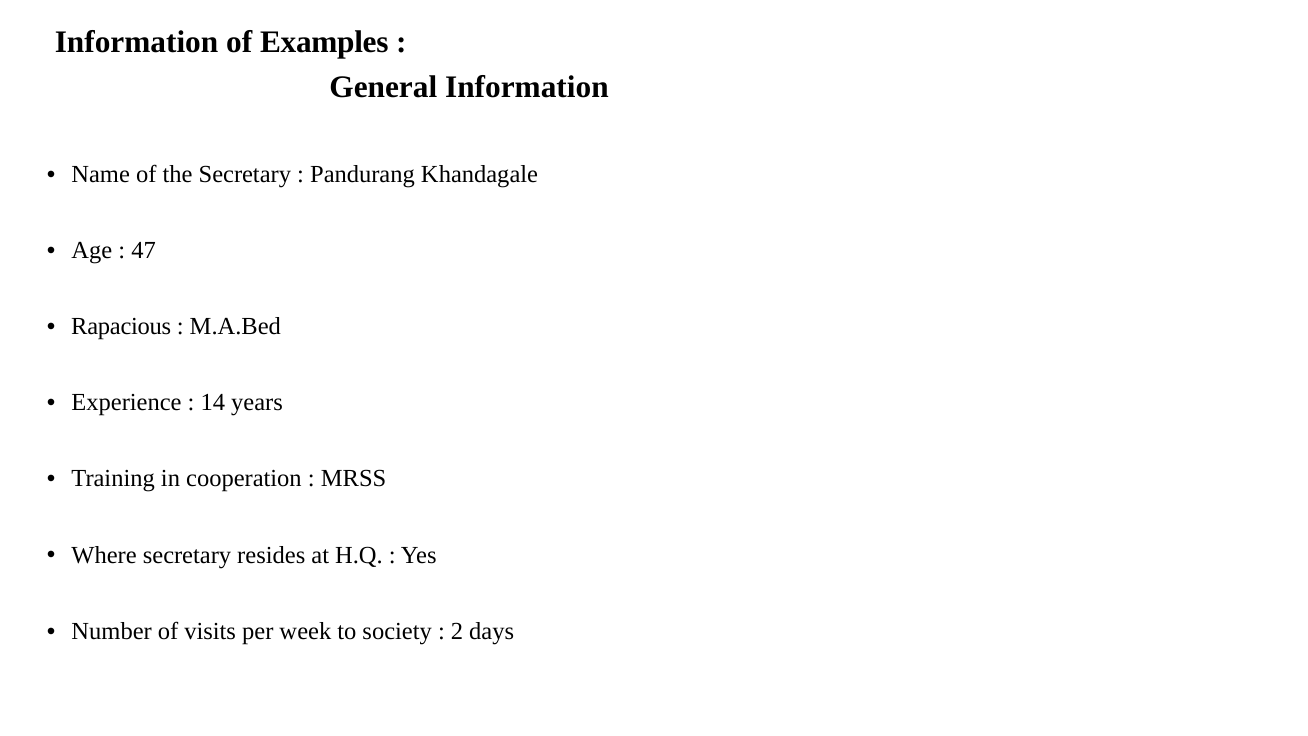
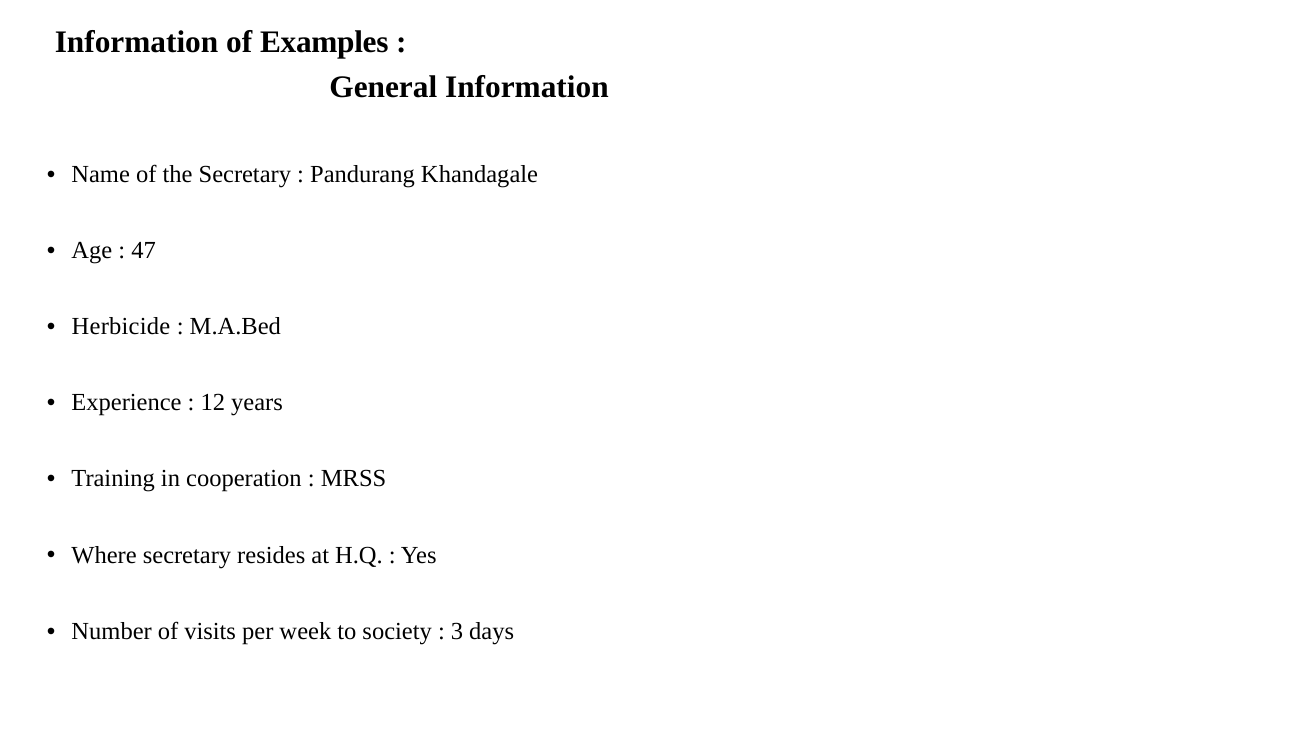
Rapacious: Rapacious -> Herbicide
14: 14 -> 12
2: 2 -> 3
